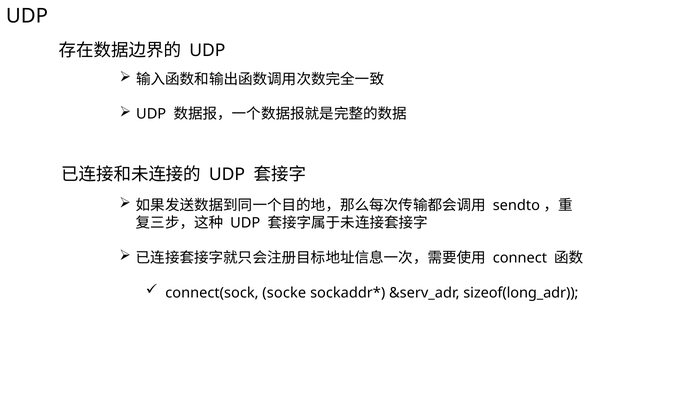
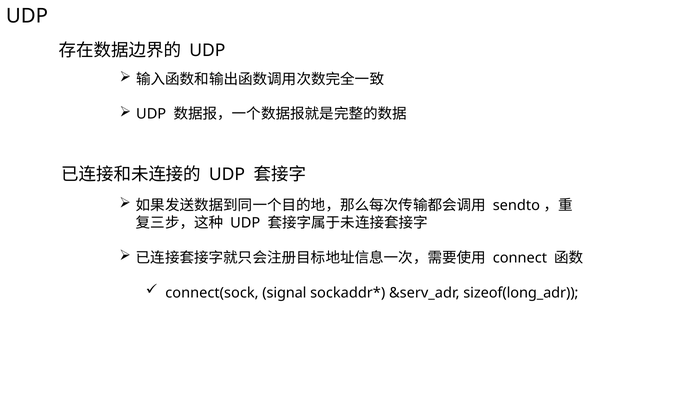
socke: socke -> signal
